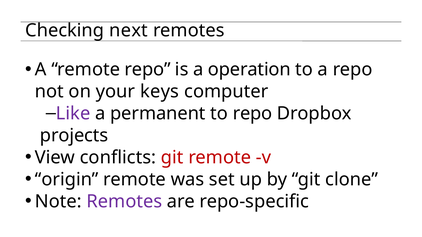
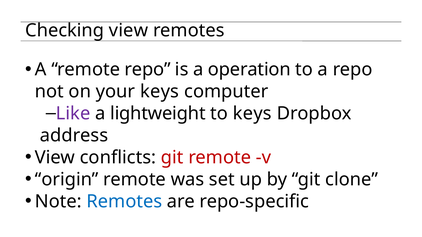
Checking next: next -> view
permanent: permanent -> lightweight
to repo: repo -> keys
projects: projects -> address
Remotes at (124, 201) colour: purple -> blue
